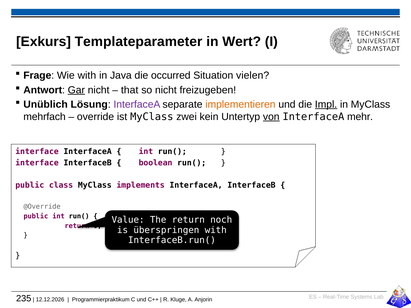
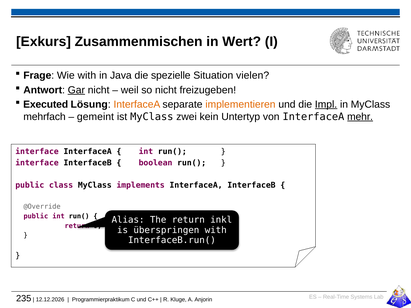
Templateparameter: Templateparameter -> Zusammenmischen
occurred: occurred -> spezielle
that: that -> weil
Unüblich: Unüblich -> Executed
InterfaceA at (137, 104) colour: purple -> orange
override: override -> gemeint
von underline: present -> none
mehr underline: none -> present
Value: Value -> Alias
noch: noch -> inkl
